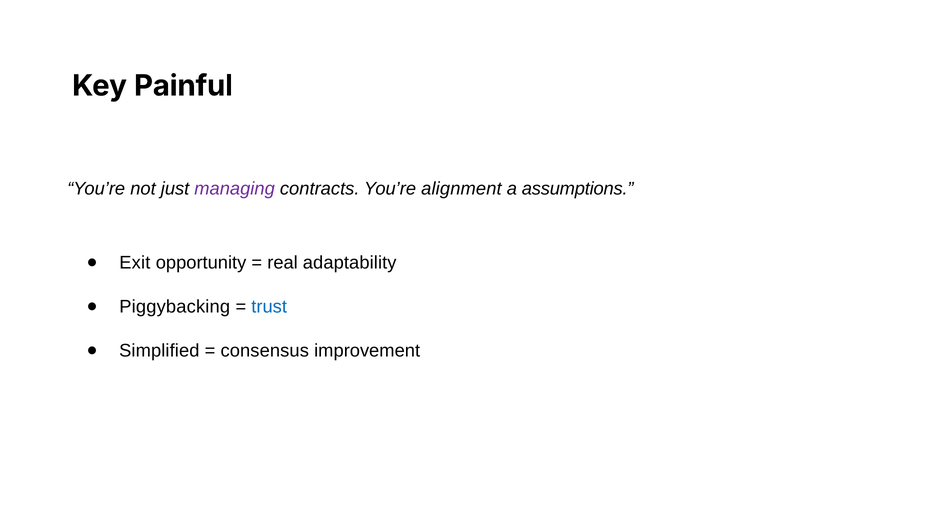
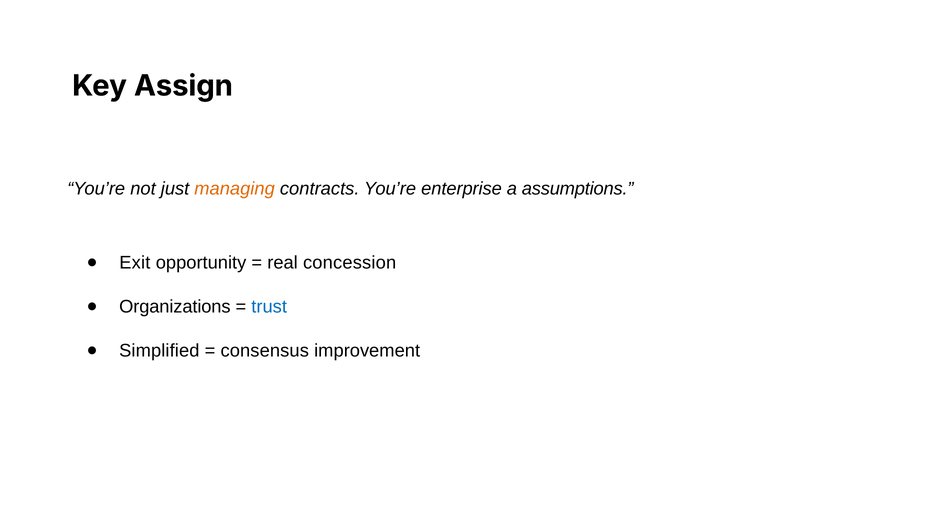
Painful: Painful -> Assign
managing colour: purple -> orange
alignment: alignment -> enterprise
adaptability: adaptability -> concession
Piggybacking: Piggybacking -> Organizations
